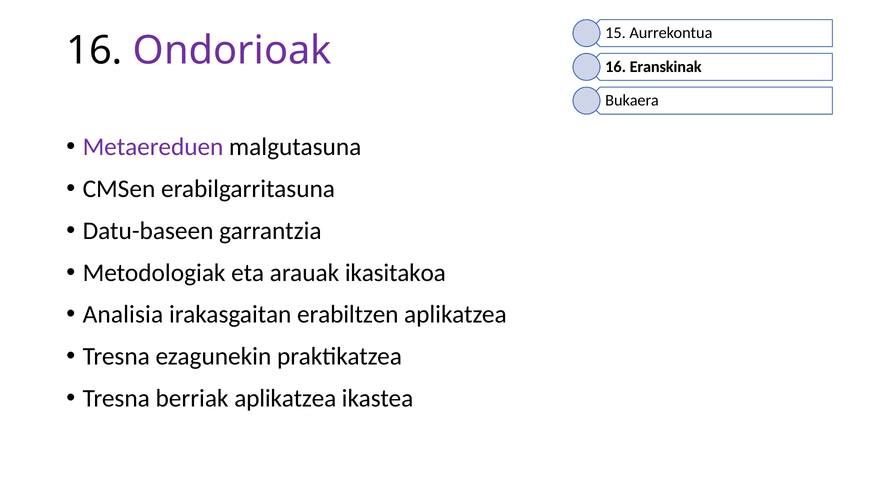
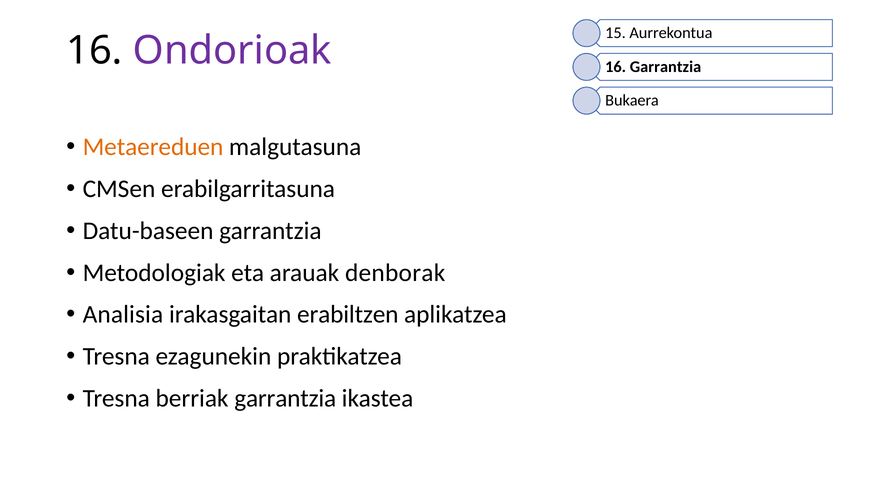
16 Eranskinak: Eranskinak -> Garrantzia
Metaereduen colour: purple -> orange
ikasitakoa: ikasitakoa -> denborak
berriak aplikatzea: aplikatzea -> garrantzia
